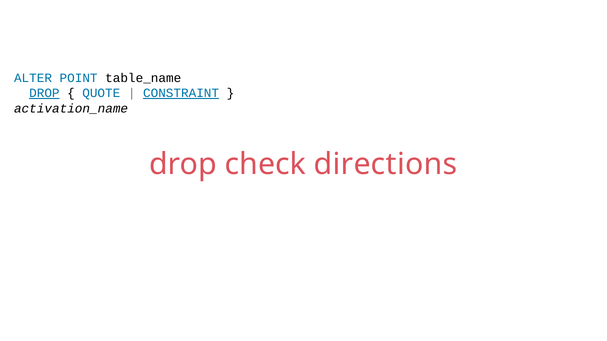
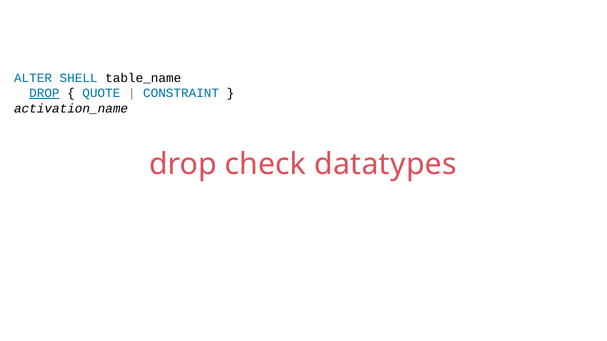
POINT: POINT -> SHELL
CONSTRAINT underline: present -> none
directions: directions -> datatypes
